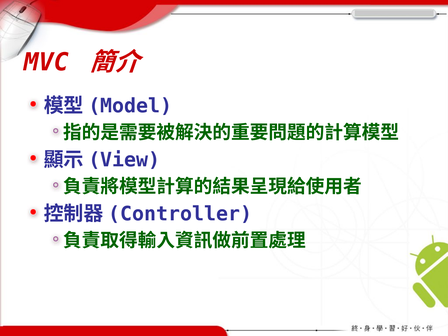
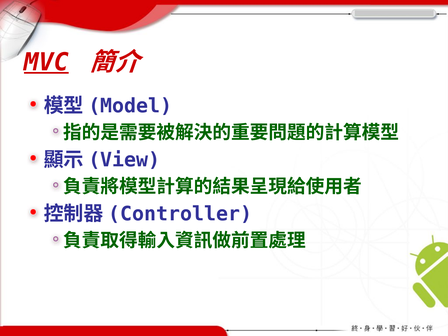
MVC underline: none -> present
